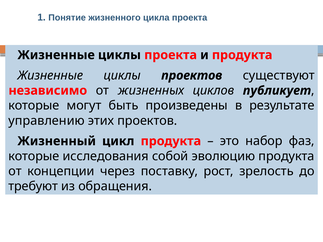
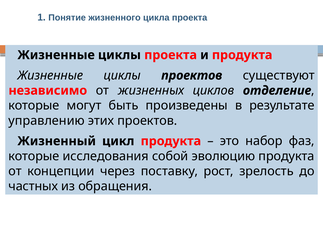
публикует: публикует -> отделение
требуют: требуют -> частных
